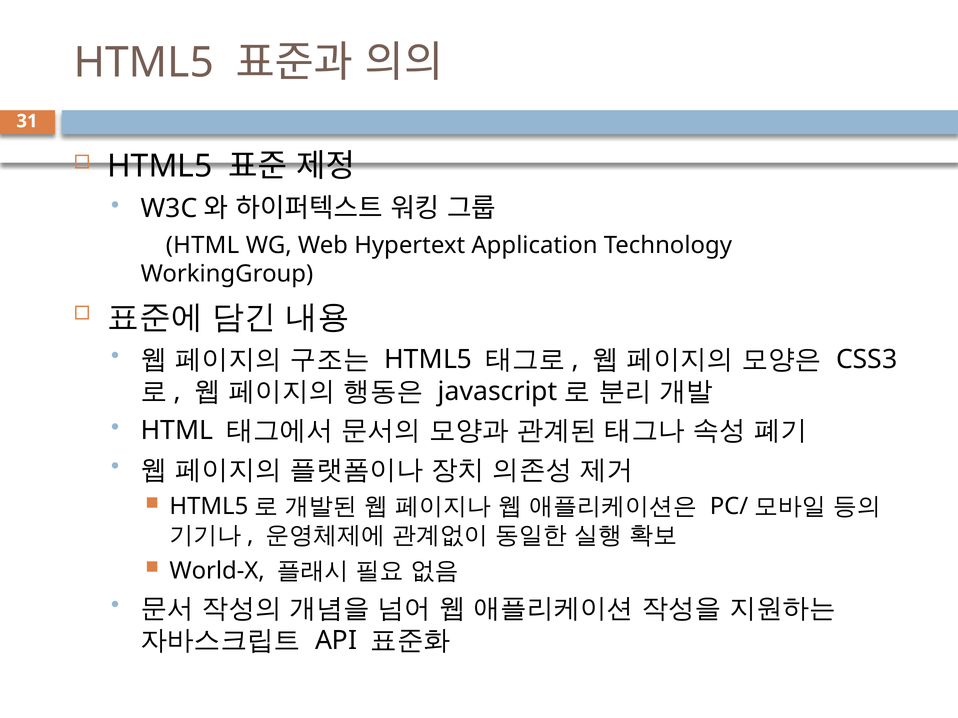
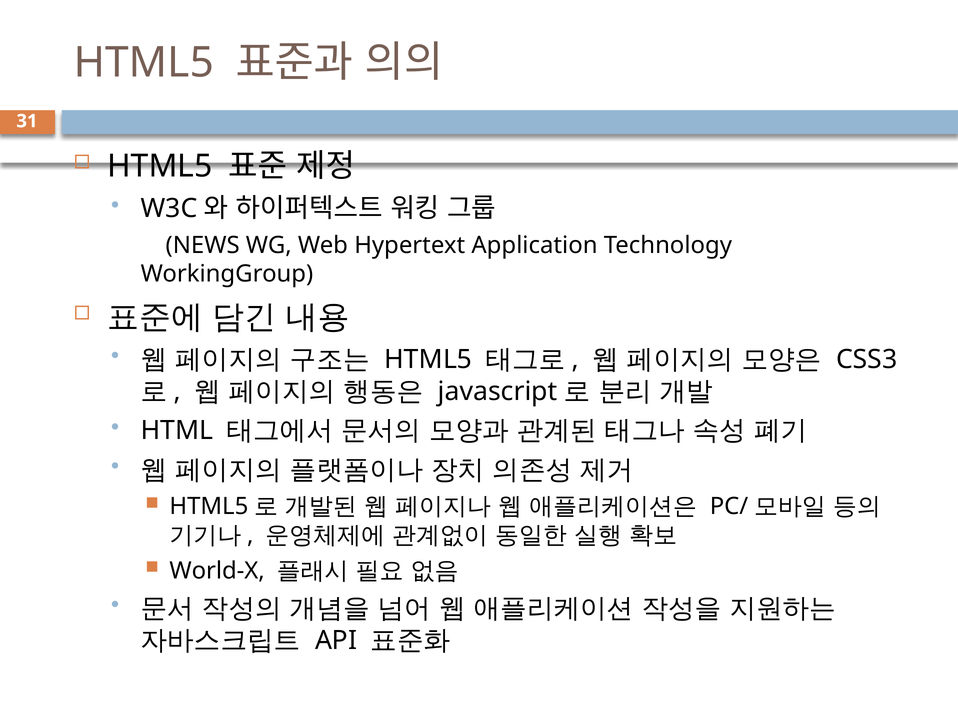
HTML at (203, 245): HTML -> NEWS
